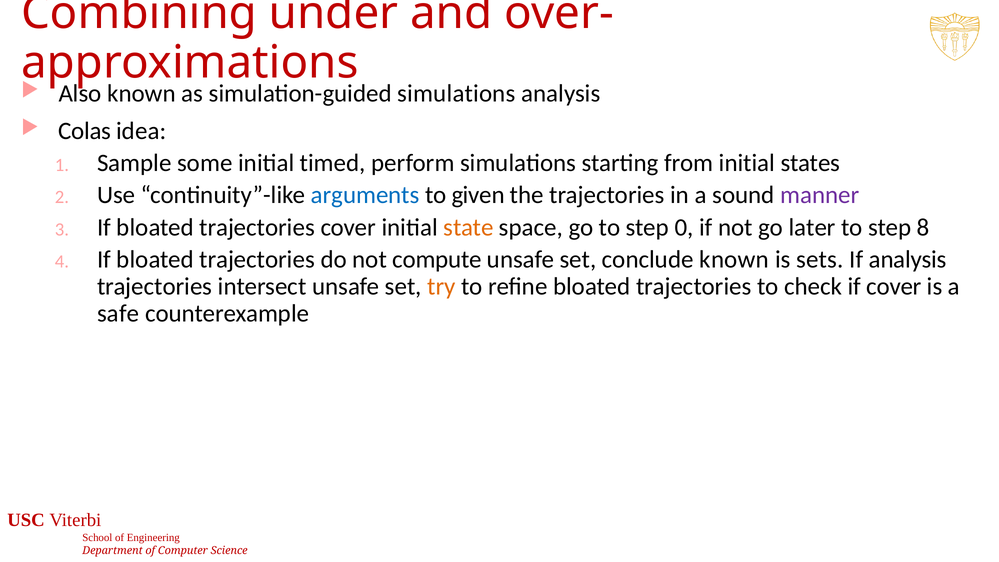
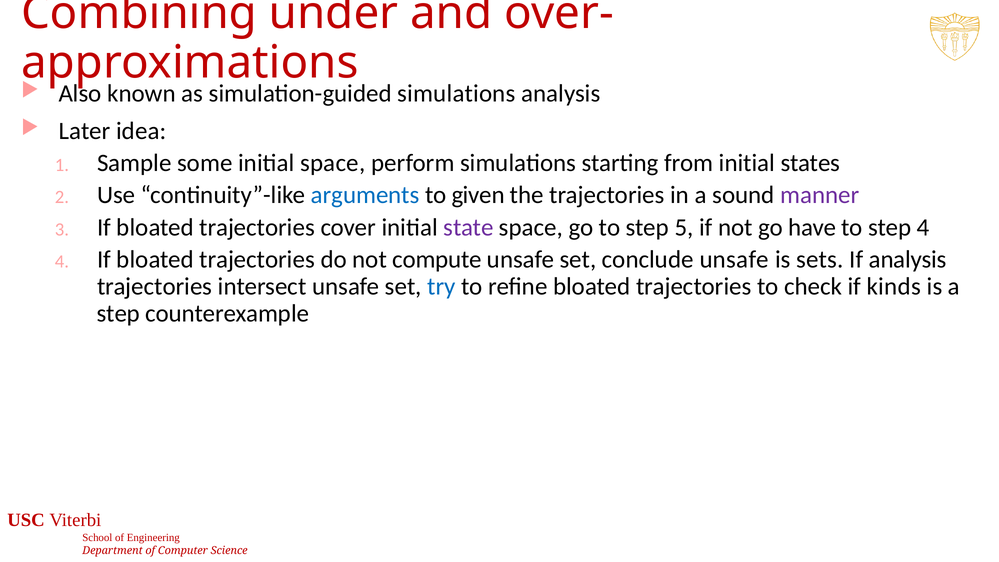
Colas: Colas -> Later
initial timed: timed -> space
state colour: orange -> purple
0: 0 -> 5
later: later -> have
step 8: 8 -> 4
conclude known: known -> unsafe
try colour: orange -> blue
if cover: cover -> kinds
safe at (118, 313): safe -> step
